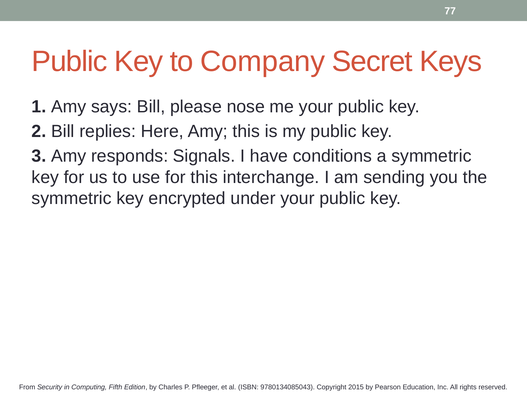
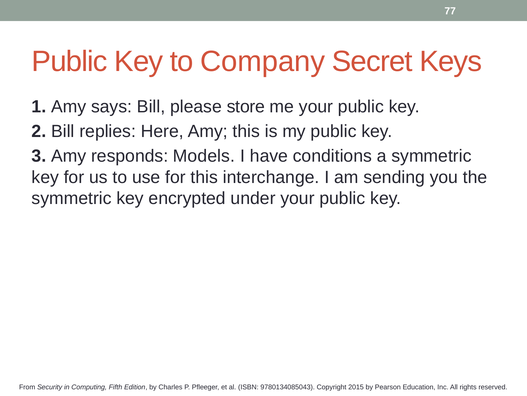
nose: nose -> store
Signals: Signals -> Models
